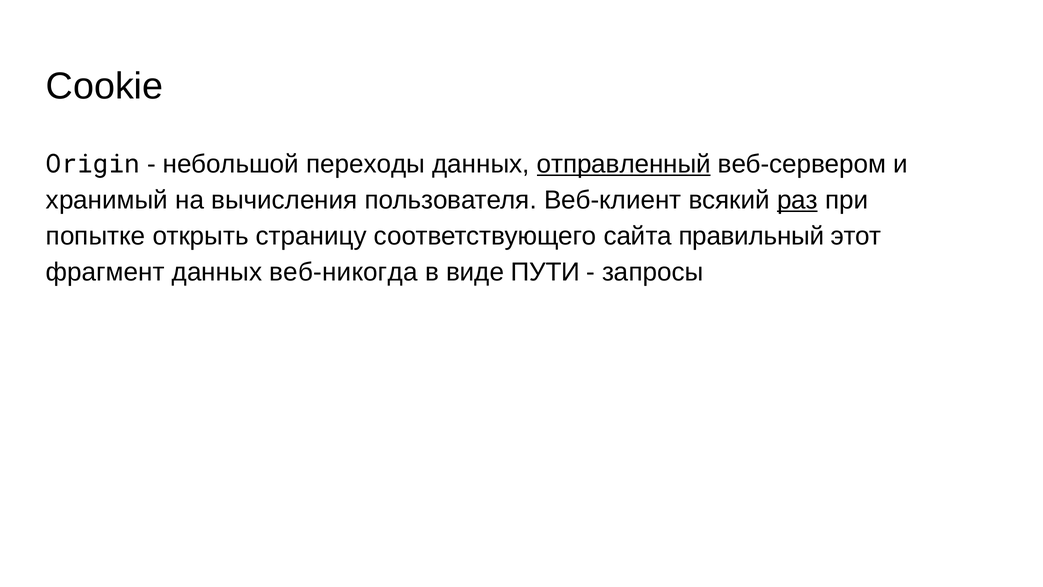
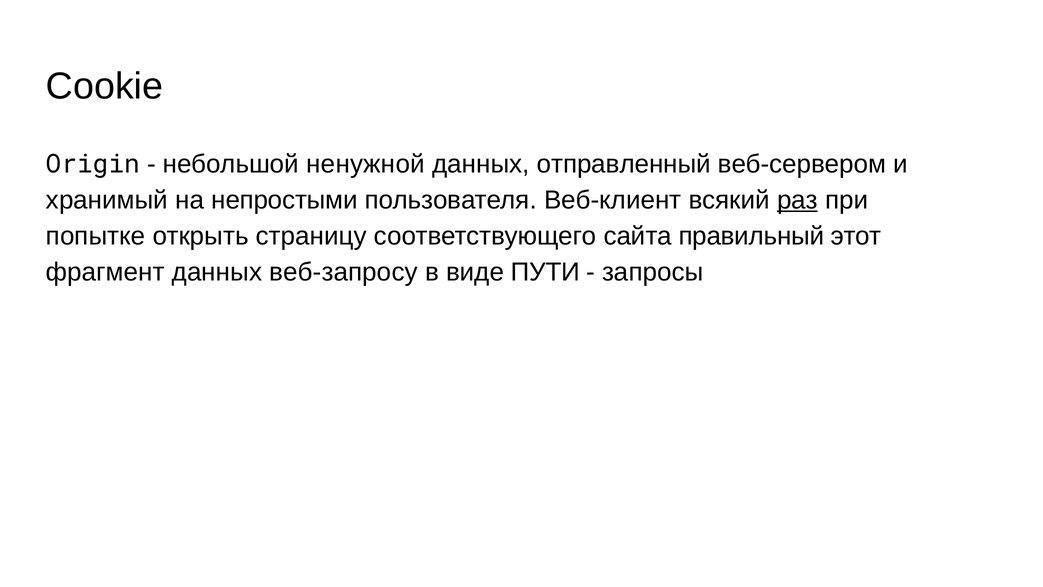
переходы: переходы -> ненужной
отправленный underline: present -> none
вычисления: вычисления -> непростыми
веб-никогда: веб-никогда -> веб-запросу
